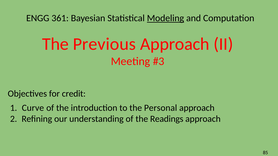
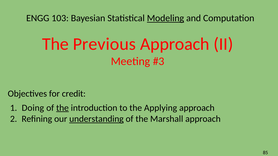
361: 361 -> 103
Curve: Curve -> Doing
the at (62, 108) underline: none -> present
Personal: Personal -> Applying
understanding underline: none -> present
Readings: Readings -> Marshall
